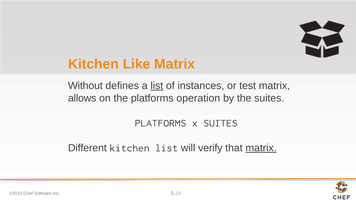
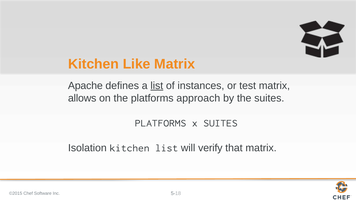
Without: Without -> Apache
operation: operation -> approach
Different: Different -> Isolation
matrix at (261, 148) underline: present -> none
